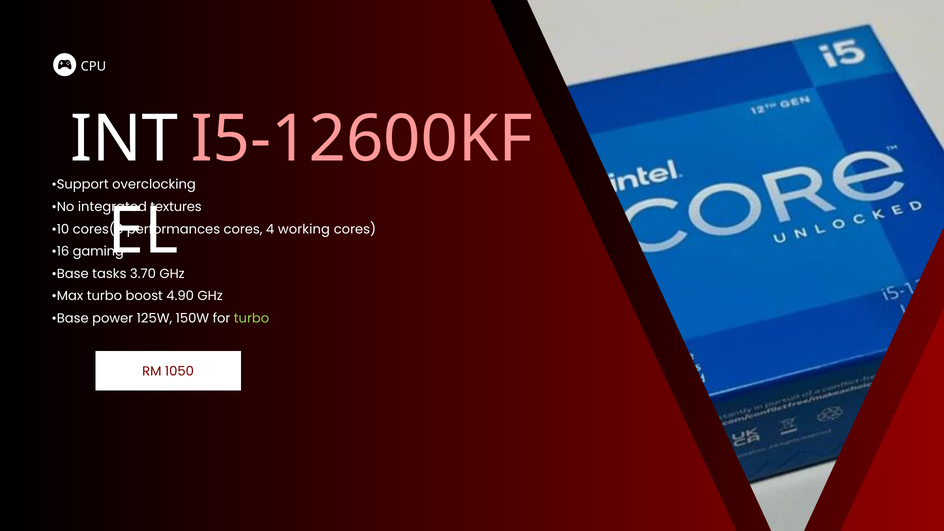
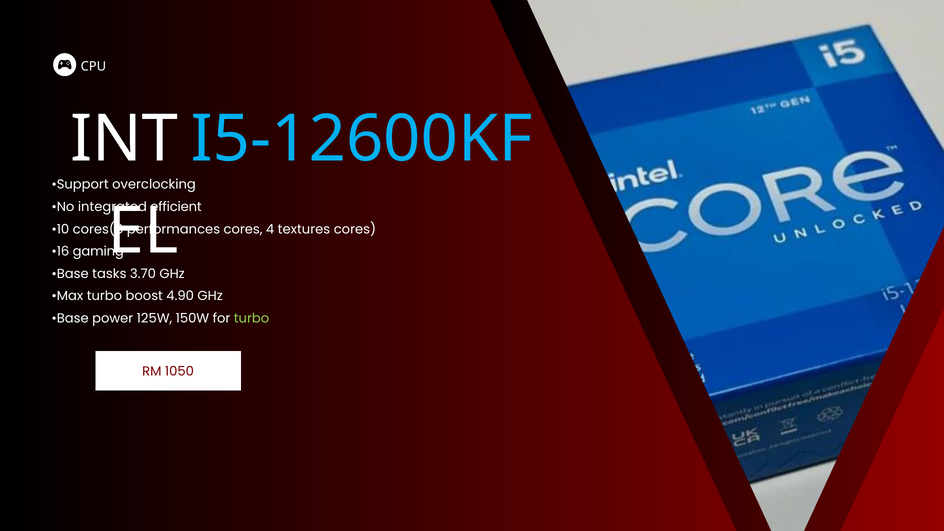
I5-12600KF colour: pink -> light blue
textures: textures -> efficient
working: working -> textures
